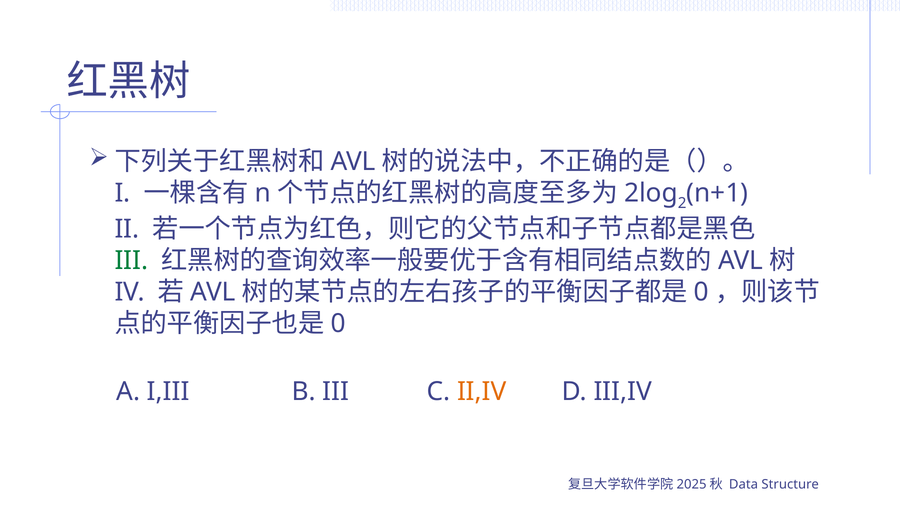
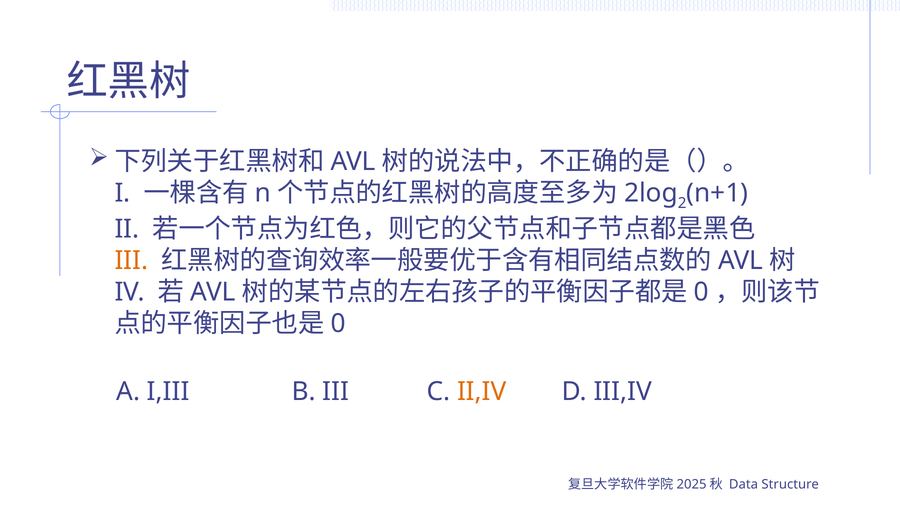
III at (131, 260) colour: green -> orange
